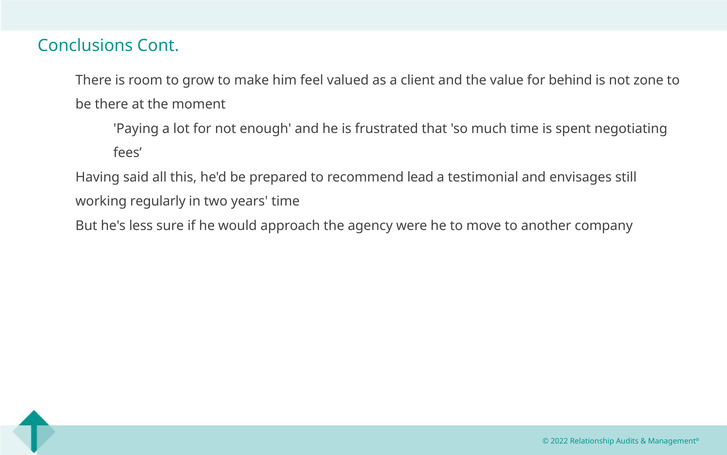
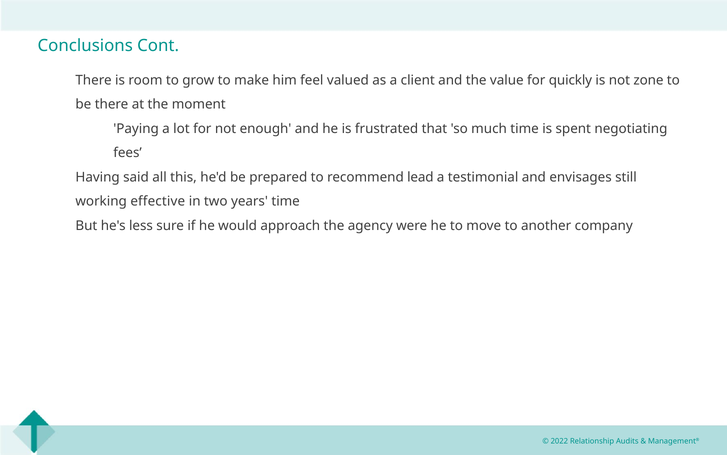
behind: behind -> quickly
regularly: regularly -> effective
